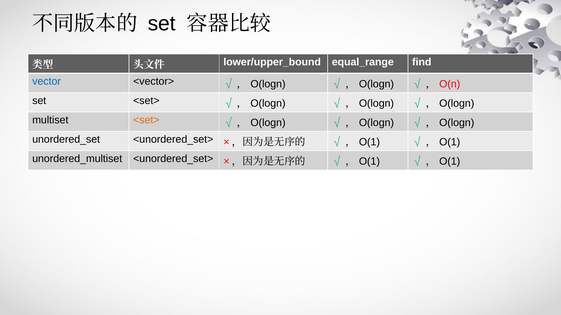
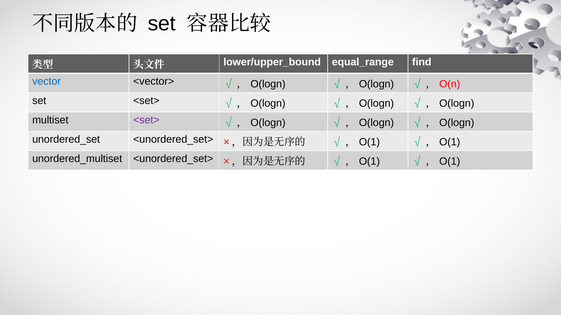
<set> at (146, 120) colour: orange -> purple
